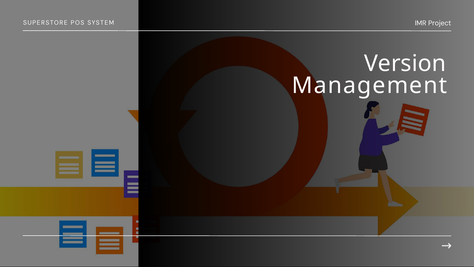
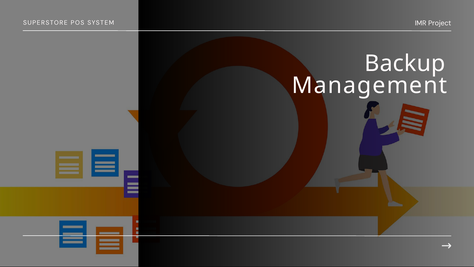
Version: Version -> Backup
